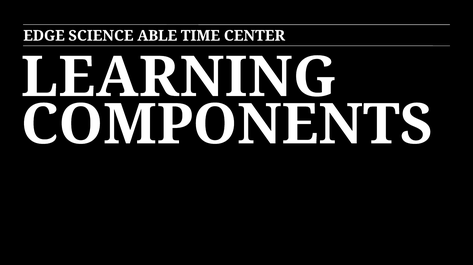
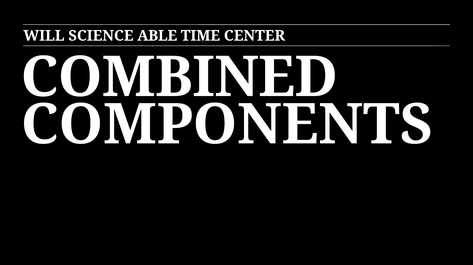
EDGE: EDGE -> WILL
LEARNING: LEARNING -> COMBINED
